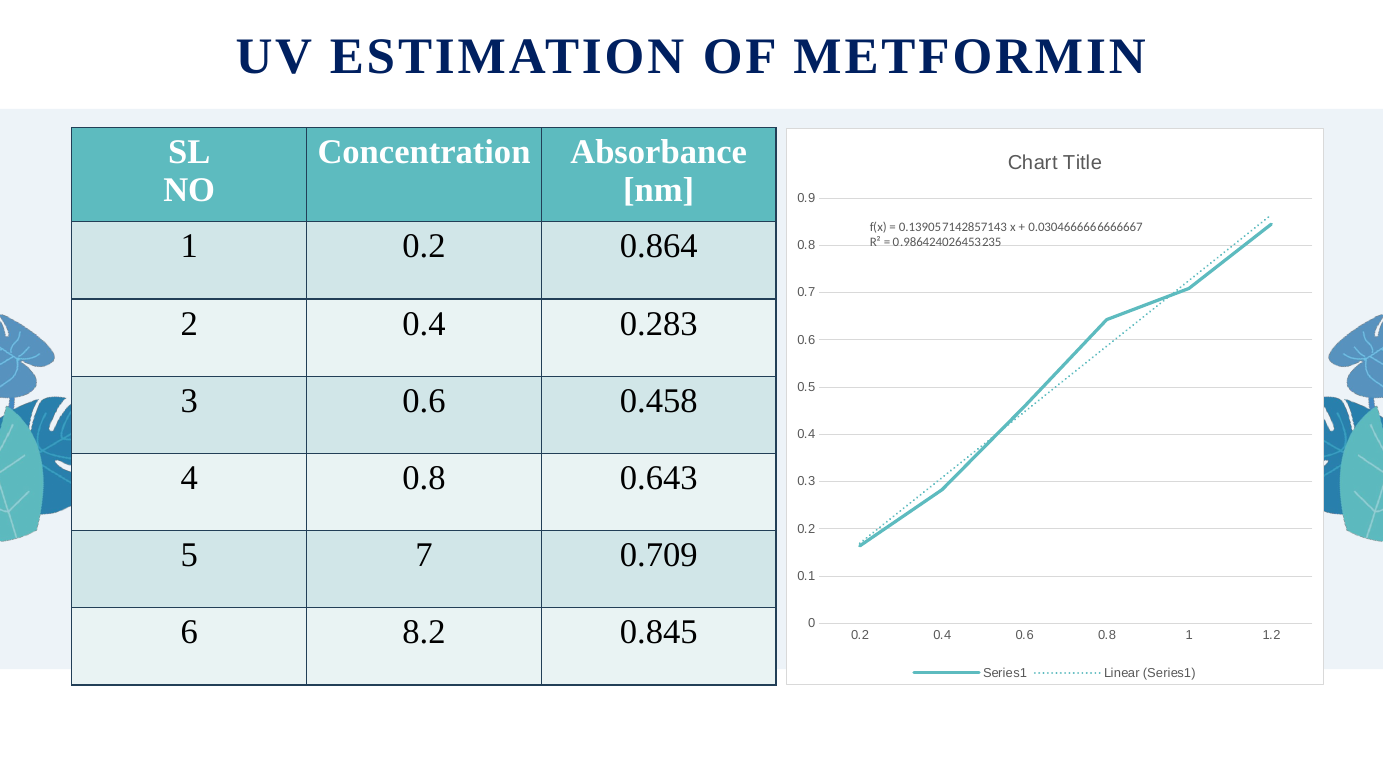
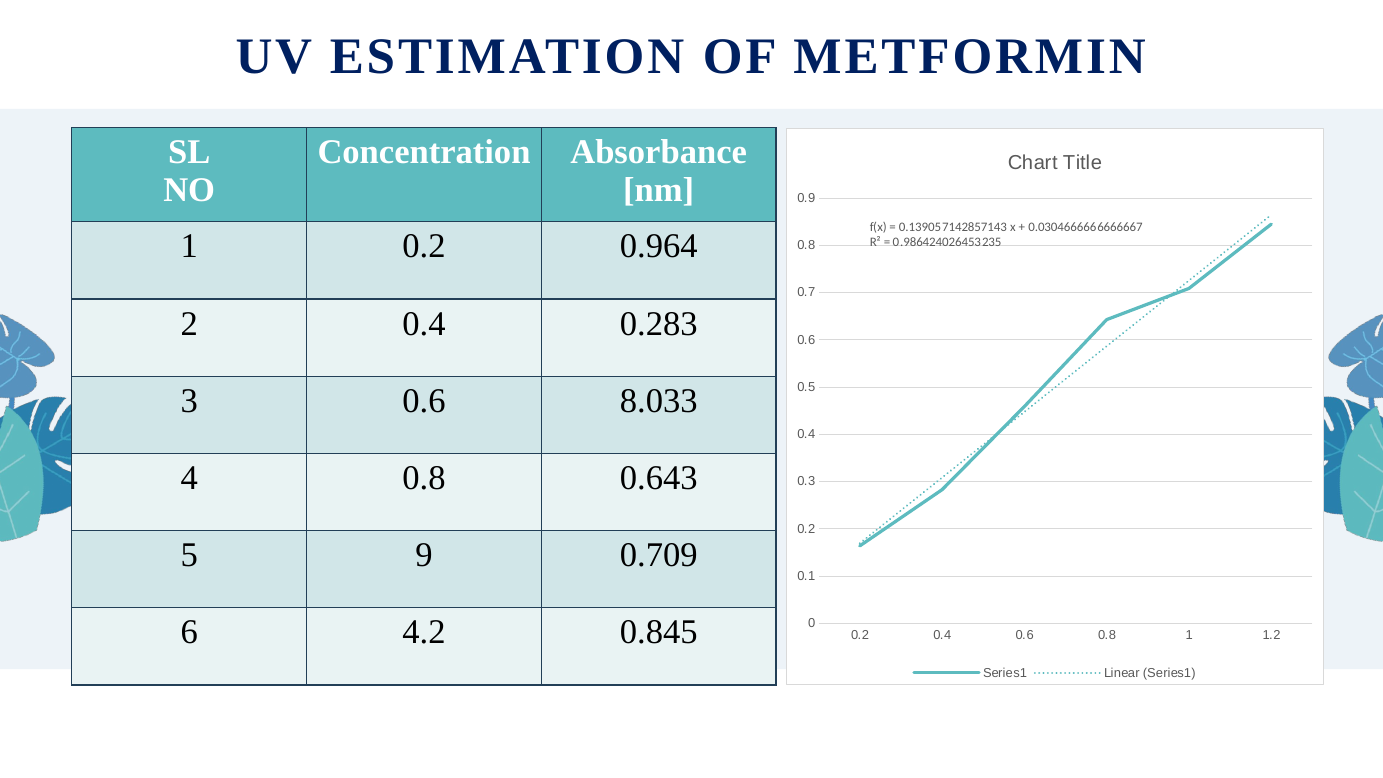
0.864: 0.864 -> 0.964
0.458: 0.458 -> 8.033
7: 7 -> 9
8.2: 8.2 -> 4.2
